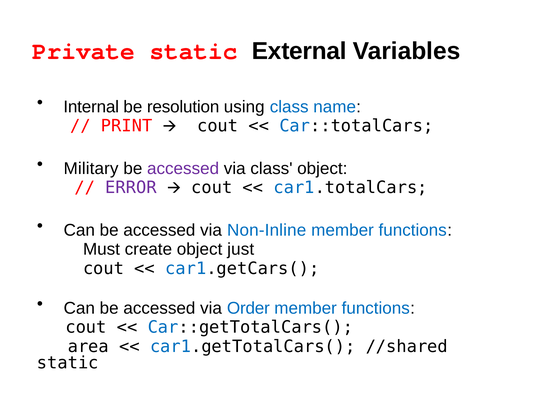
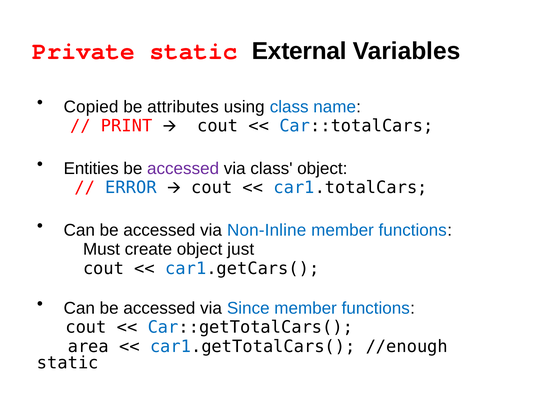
Internal: Internal -> Copied
resolution: resolution -> attributes
Military: Military -> Entities
ERROR colour: purple -> blue
Order: Order -> Since
//shared: //shared -> //enough
